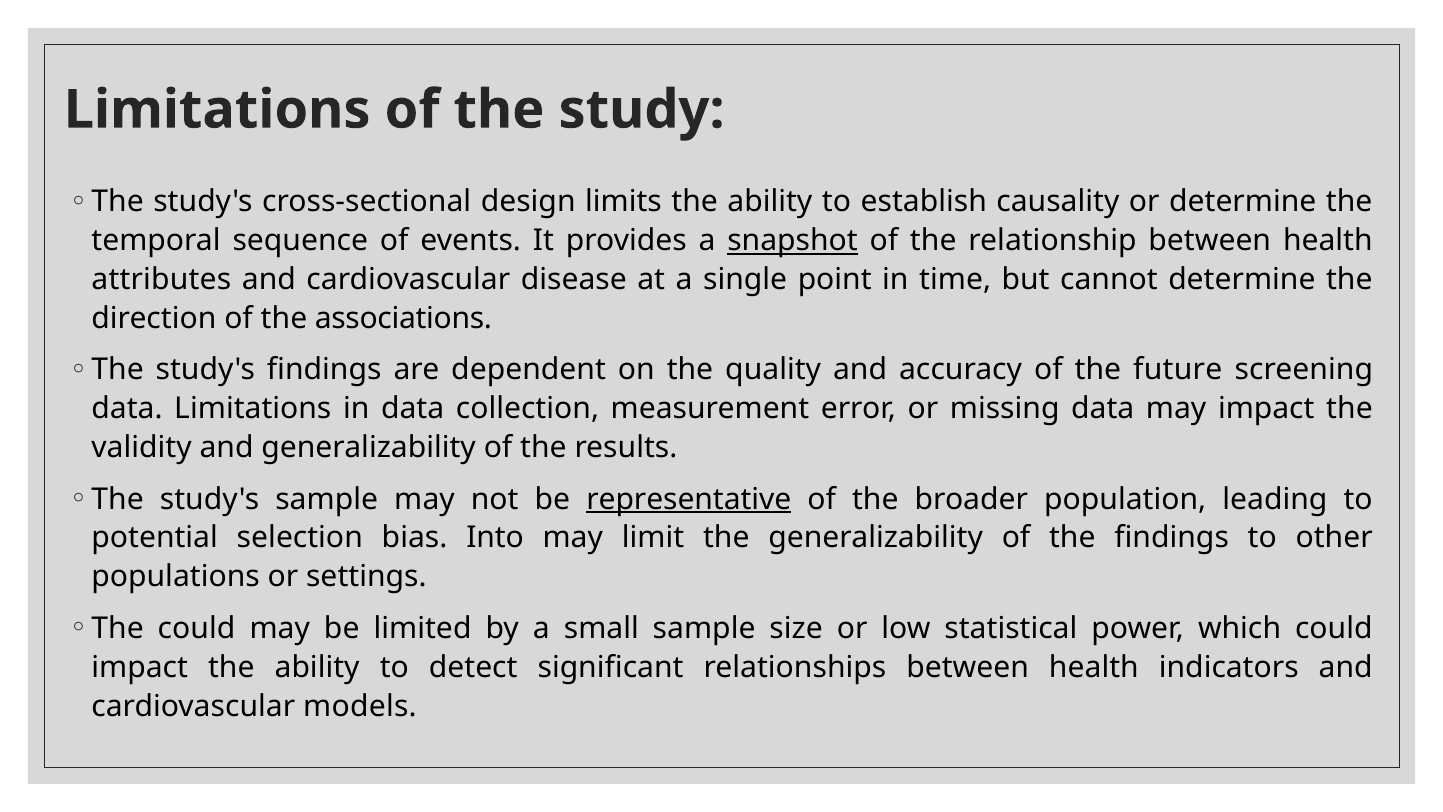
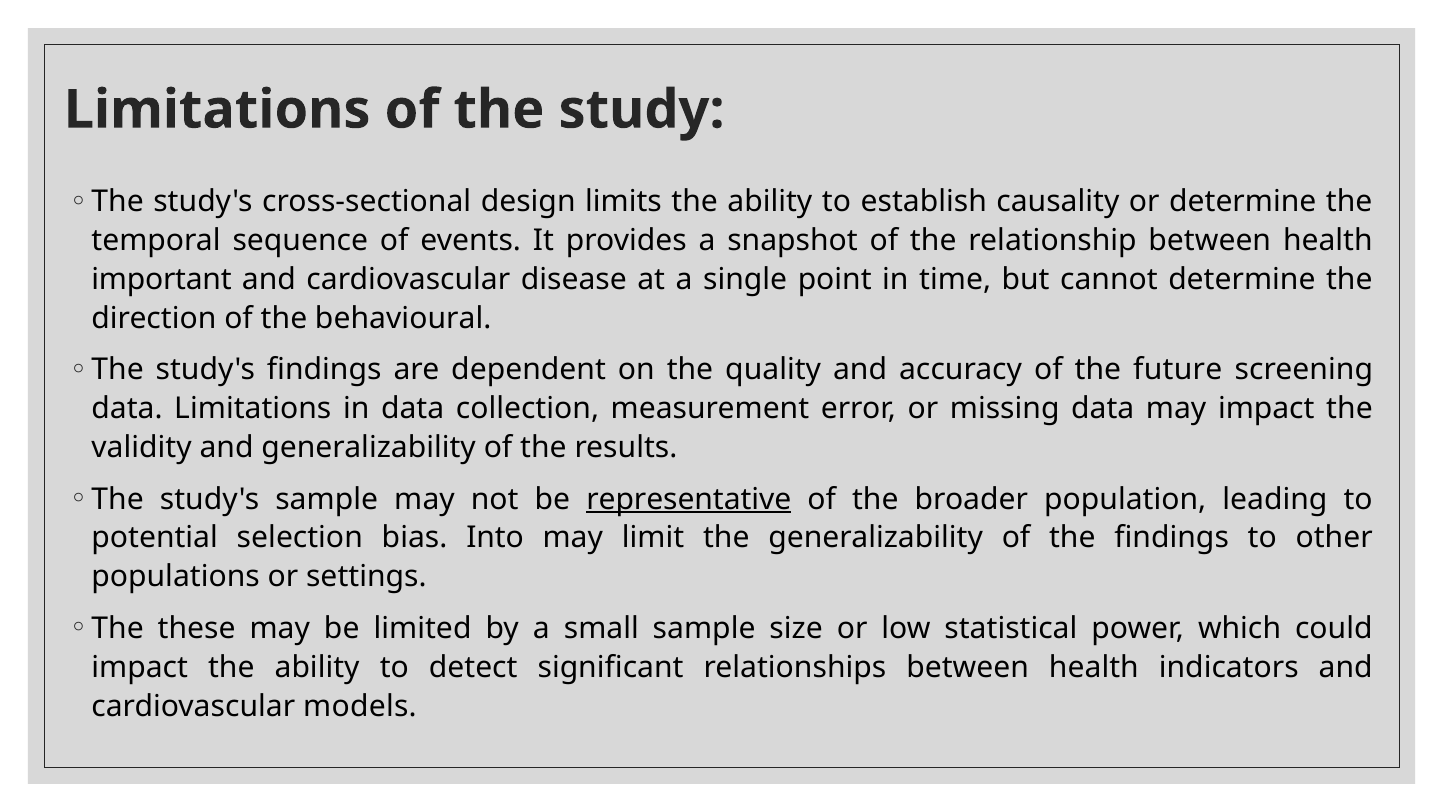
snapshot underline: present -> none
attributes: attributes -> important
associations: associations -> behavioural
The could: could -> these
